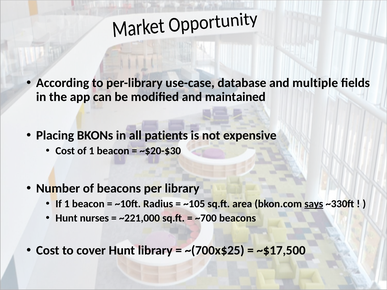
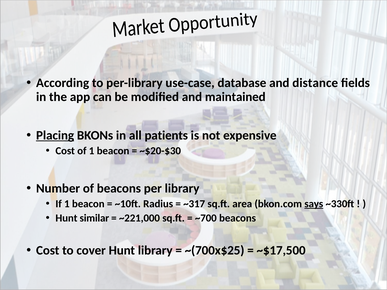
multiple: multiple -> distance
Placing underline: none -> present
~105: ~105 -> ~317
nurses: nurses -> similar
